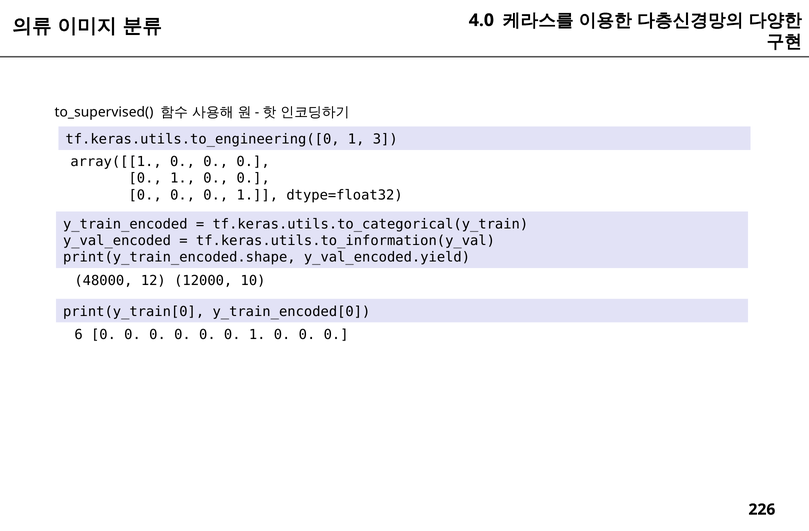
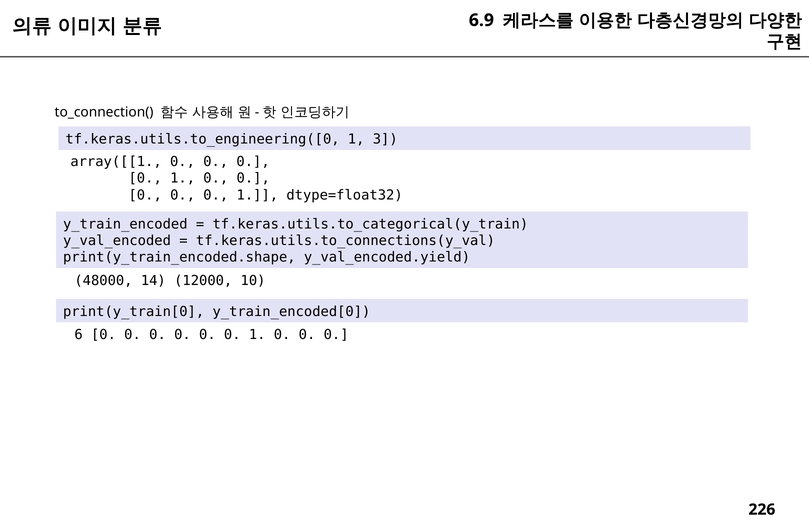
4.0: 4.0 -> 6.9
to_supervised(: to_supervised( -> to_connection(
tf.keras.utils.to_information(y_val: tf.keras.utils.to_information(y_val -> tf.keras.utils.to_connections(y_val
12: 12 -> 14
